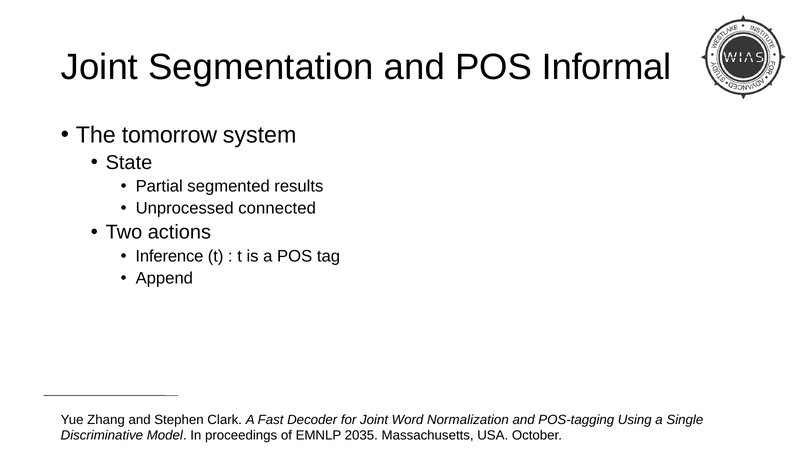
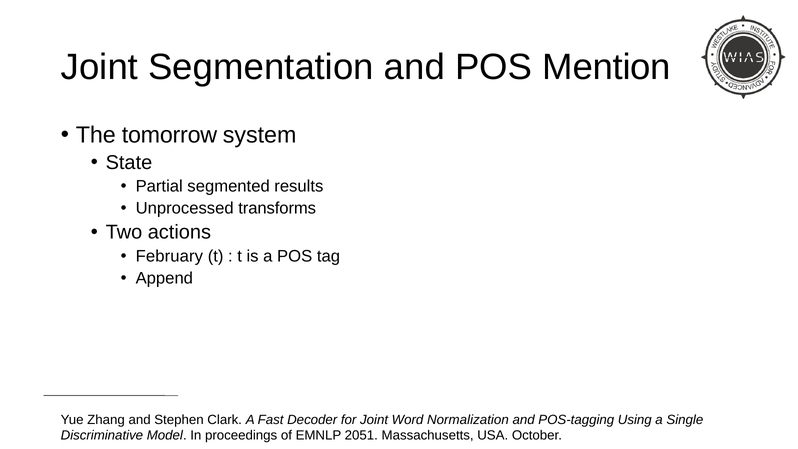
Informal: Informal -> Mention
connected: connected -> transforms
Inference: Inference -> February
2035: 2035 -> 2051
